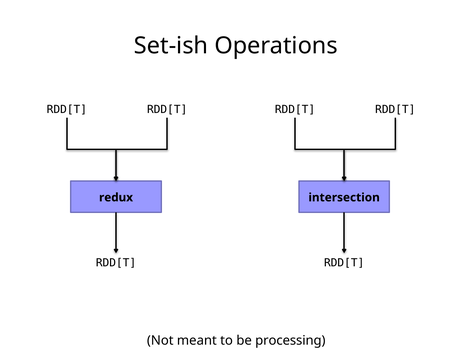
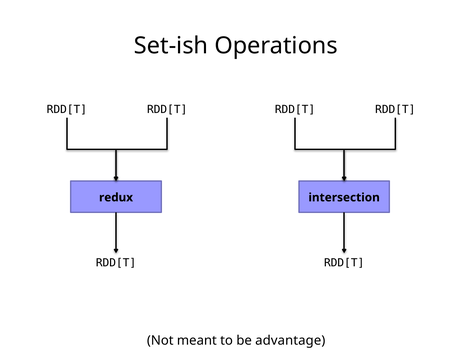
processing: processing -> advantage
